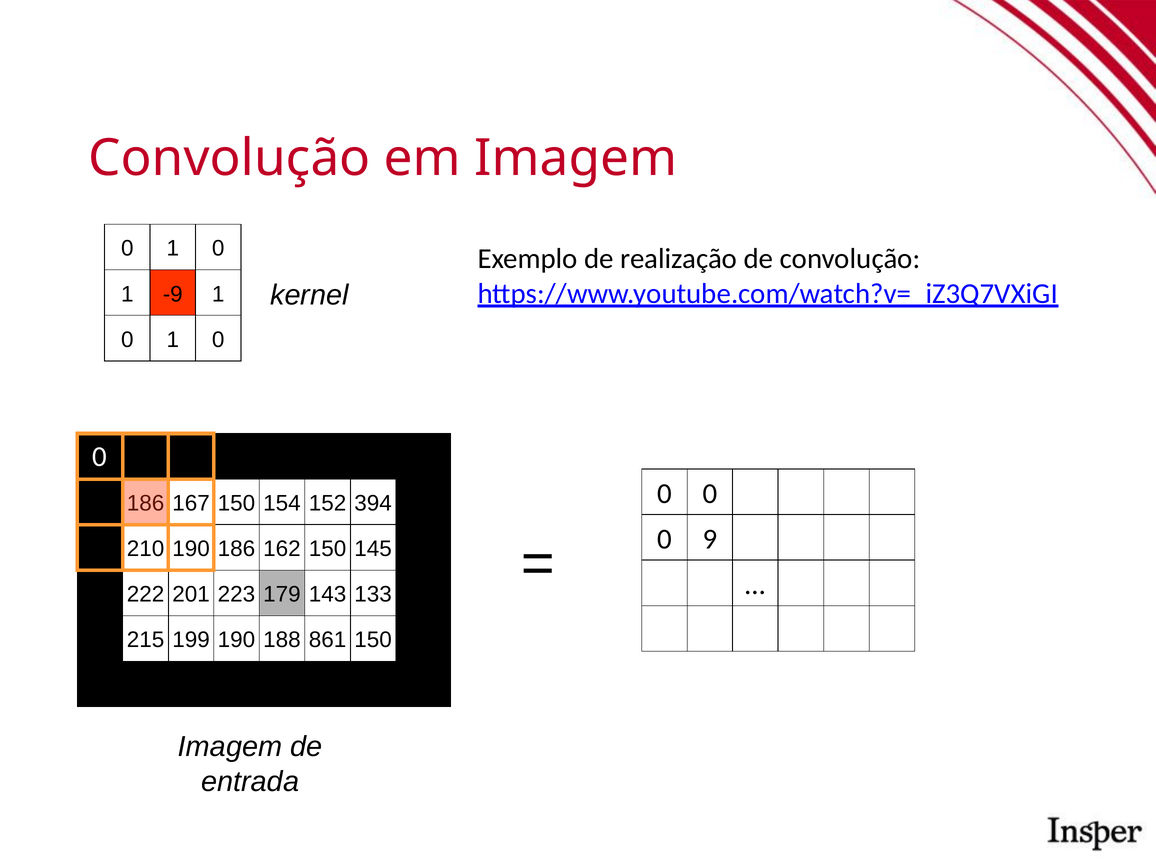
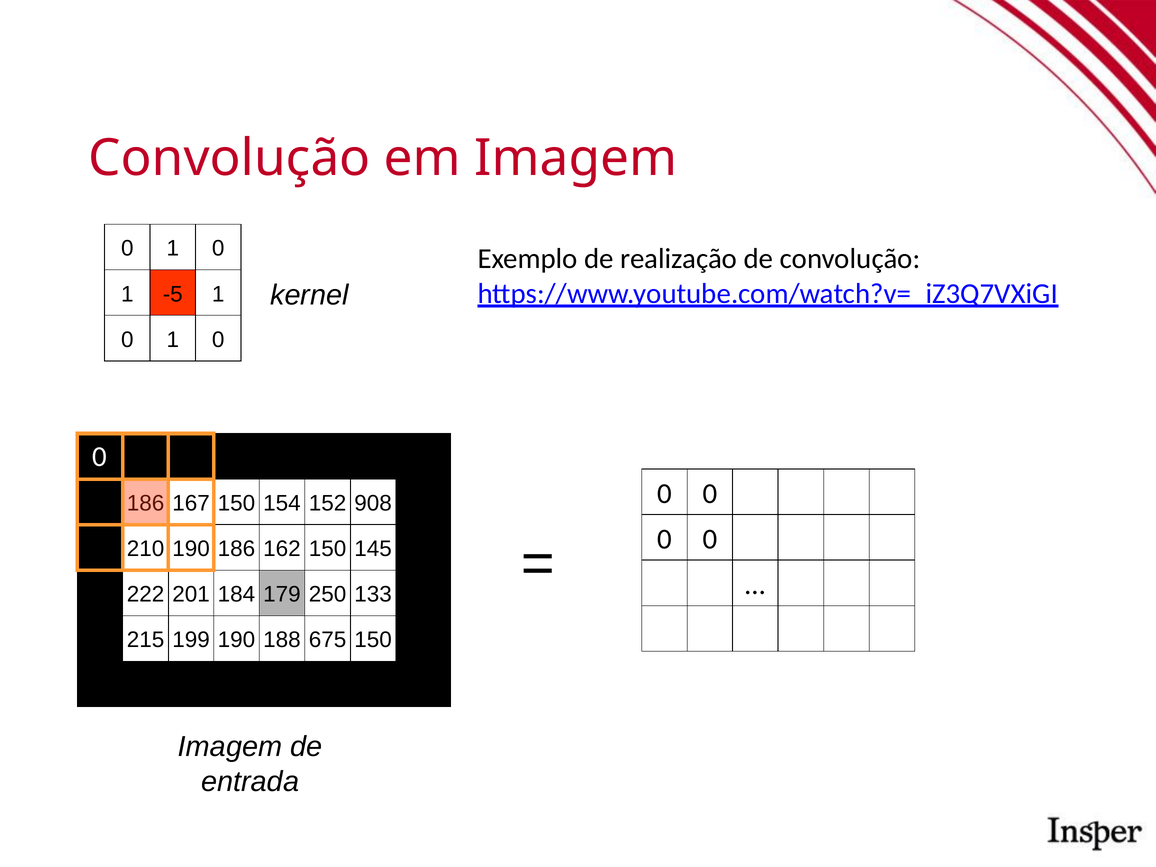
-9: -9 -> -5
394: 394 -> 908
9 at (710, 539): 9 -> 0
223: 223 -> 184
143: 143 -> 250
861: 861 -> 675
